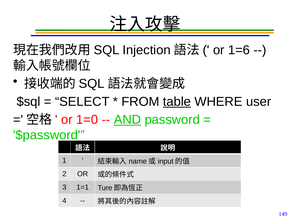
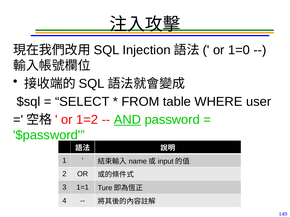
1=6: 1=6 -> 1=0
table underline: present -> none
1=0: 1=0 -> 1=2
